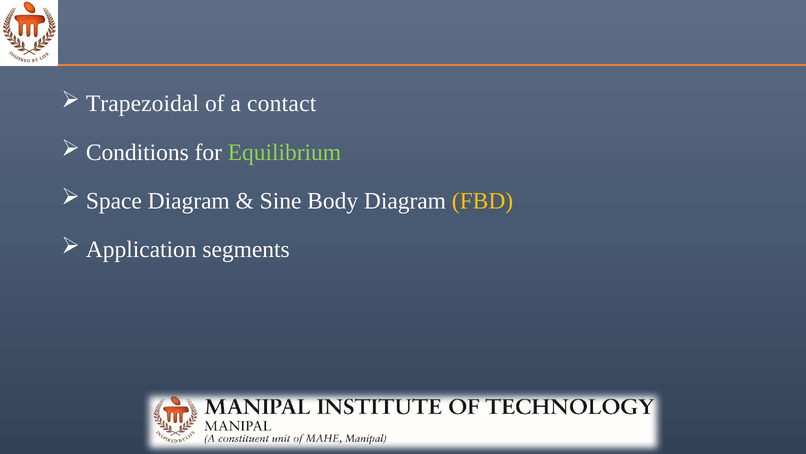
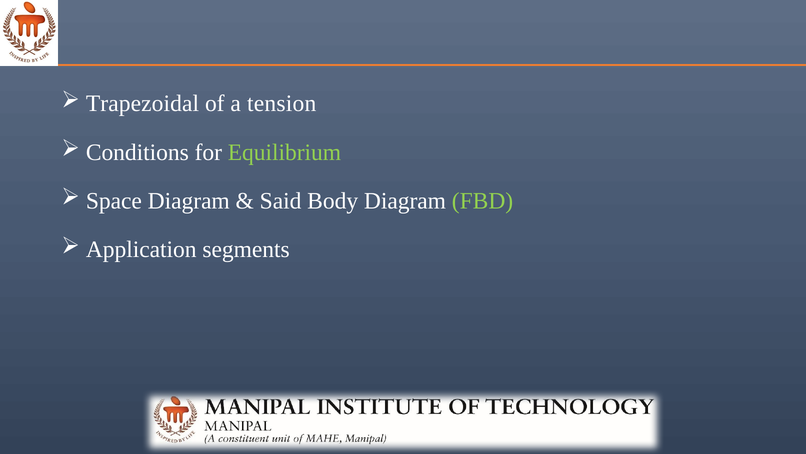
contact: contact -> tension
Sine: Sine -> Said
FBD colour: yellow -> light green
